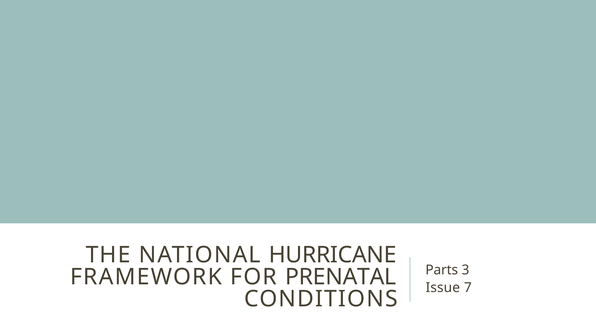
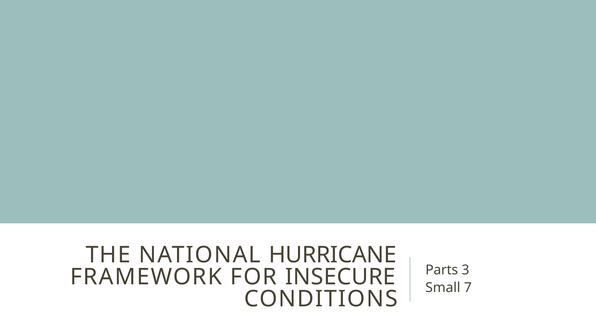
PRENATAL: PRENATAL -> INSECURE
Issue: Issue -> Small
